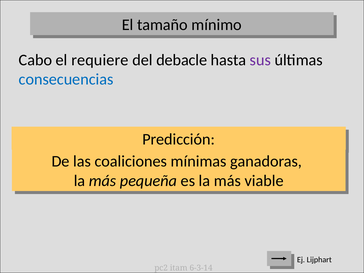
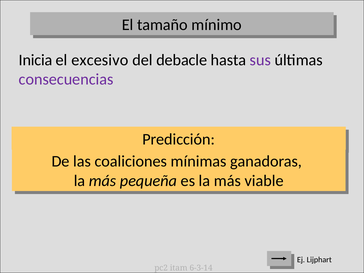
Cabo: Cabo -> Inicia
requiere: requiere -> excesivo
consecuencias colour: blue -> purple
